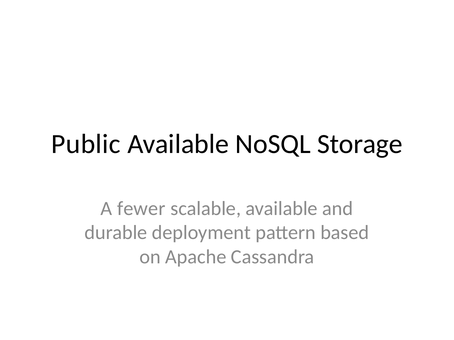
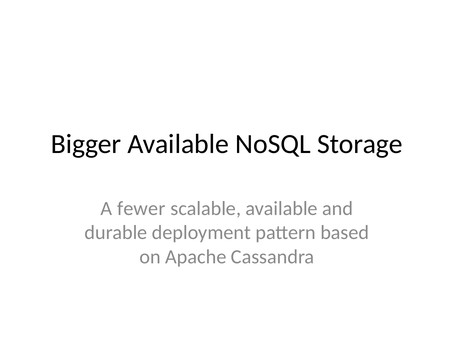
Public: Public -> Bigger
